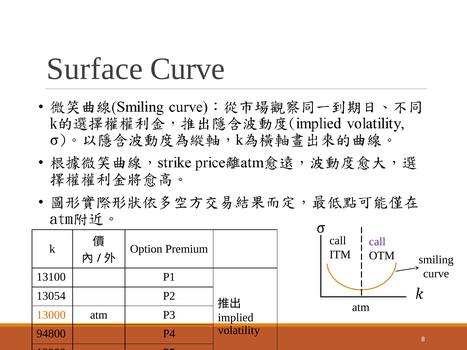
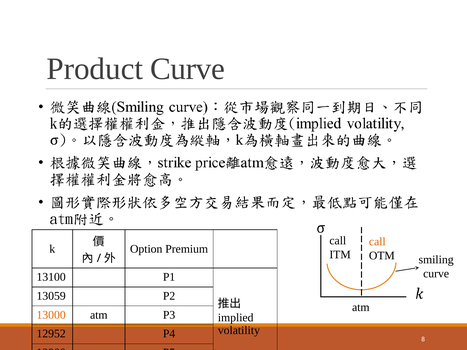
Surface: Surface -> Product
call at (377, 242) colour: purple -> orange
13054: 13054 -> 13059
94800: 94800 -> 12952
